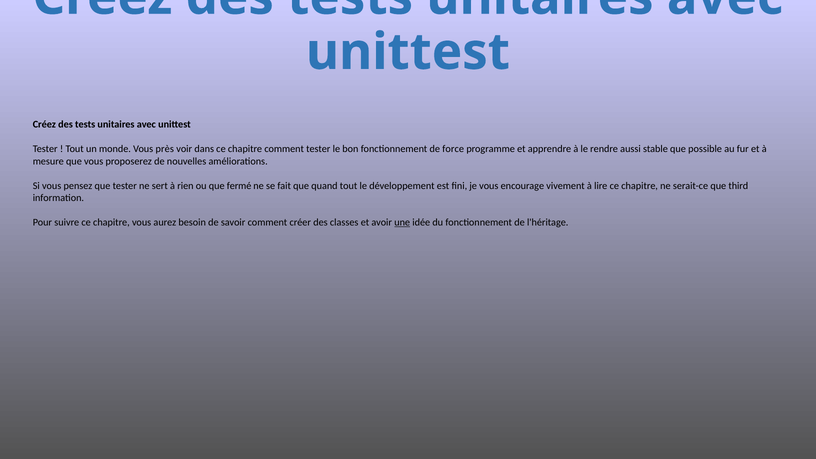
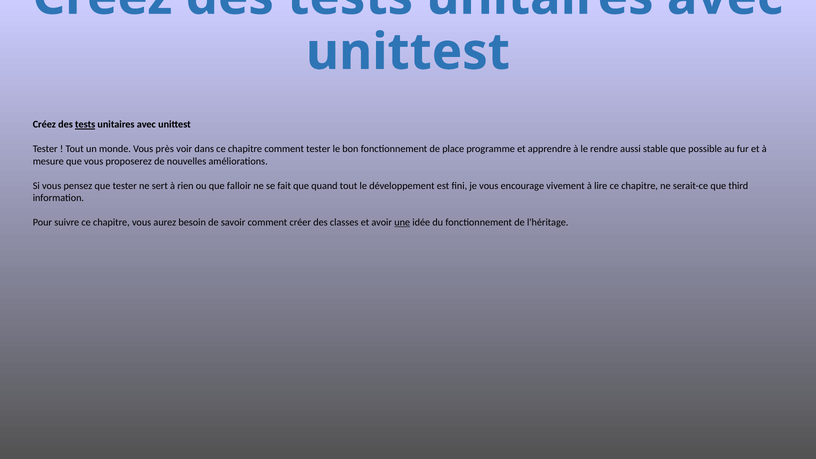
tests at (85, 125) underline: none -> present
force: force -> place
fermé: fermé -> falloir
